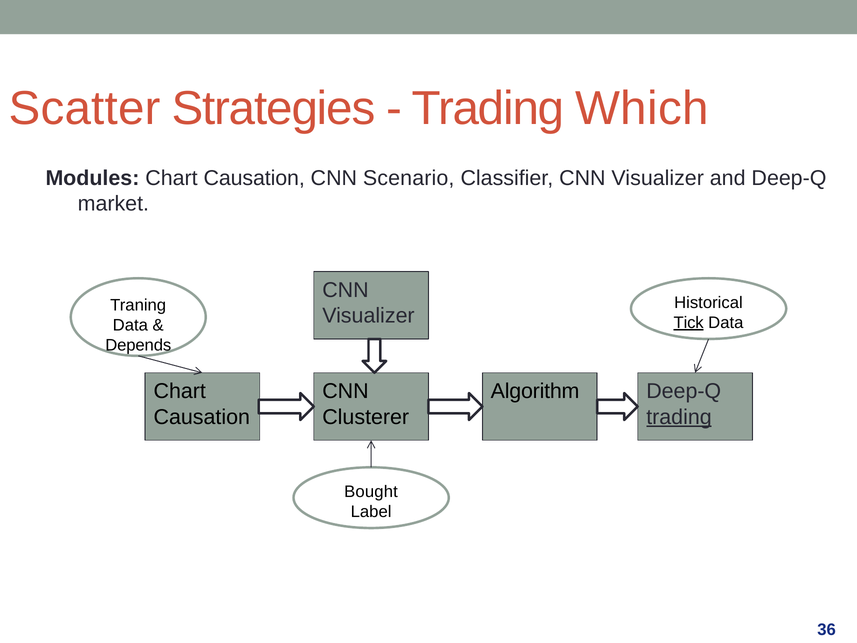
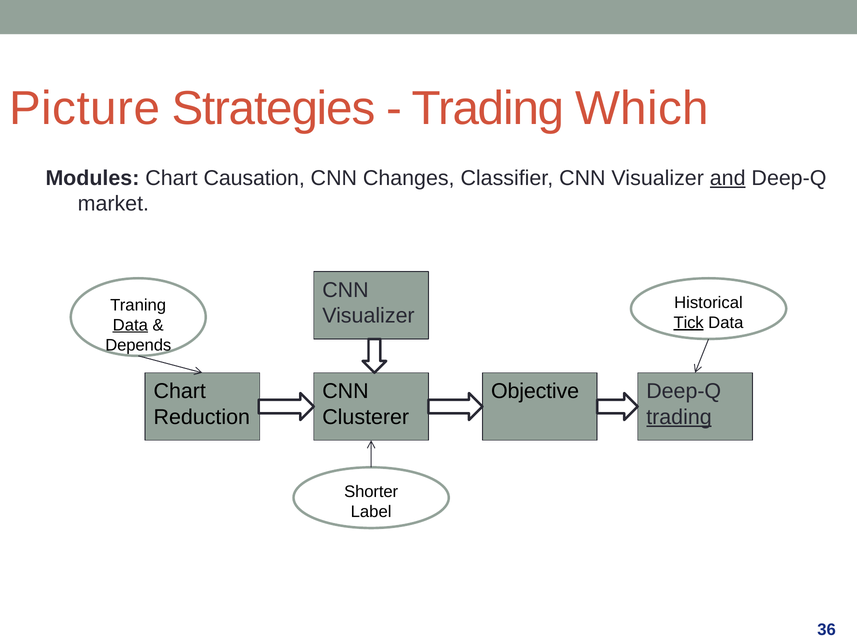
Scatter: Scatter -> Picture
Scenario: Scenario -> Changes
and underline: none -> present
Data at (130, 325) underline: none -> present
Algorithm: Algorithm -> Objective
Causation at (202, 417): Causation -> Reduction
Bought: Bought -> Shorter
